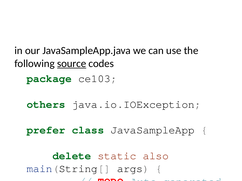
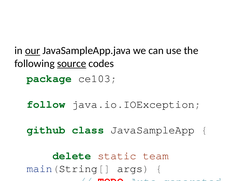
our underline: none -> present
others: others -> follow
prefer: prefer -> github
also: also -> team
